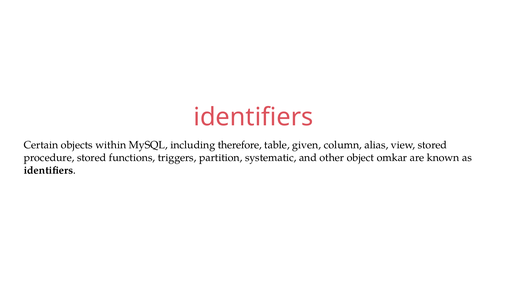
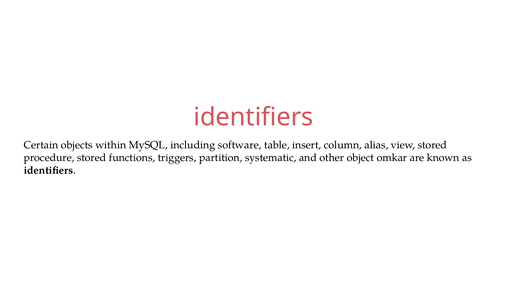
therefore: therefore -> software
given: given -> insert
